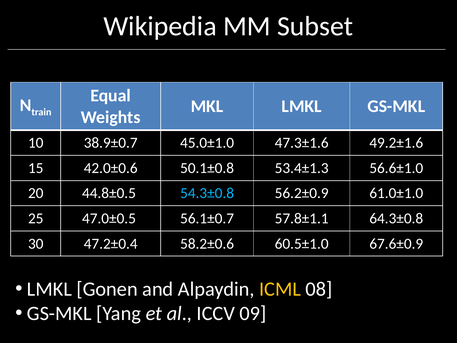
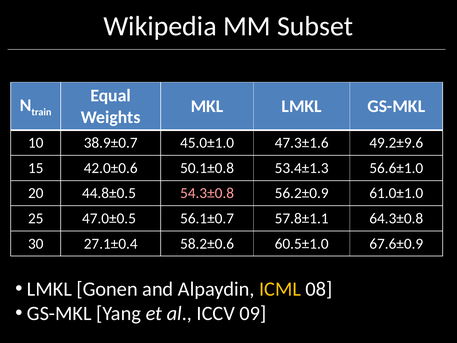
49.2±1.6: 49.2±1.6 -> 49.2±9.6
54.3±0.8 colour: light blue -> pink
47.2±0.4: 47.2±0.4 -> 27.1±0.4
